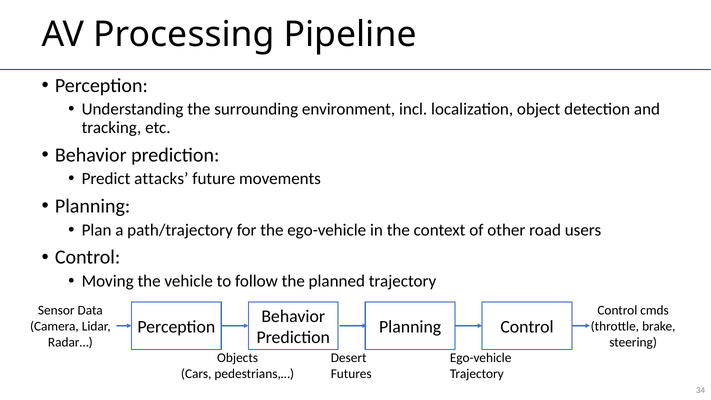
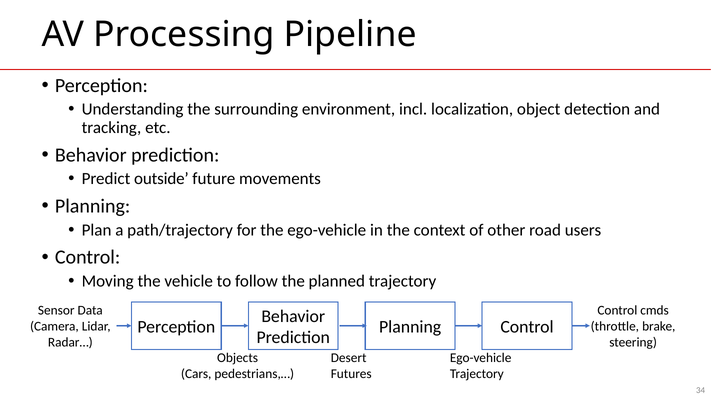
attacks: attacks -> outside
